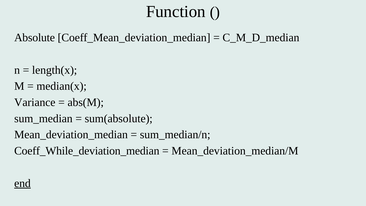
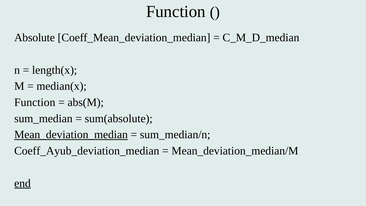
Variance at (35, 102): Variance -> Function
Mean_deviation_median underline: none -> present
Coeff_While_deviation_median: Coeff_While_deviation_median -> Coeff_Ayub_deviation_median
